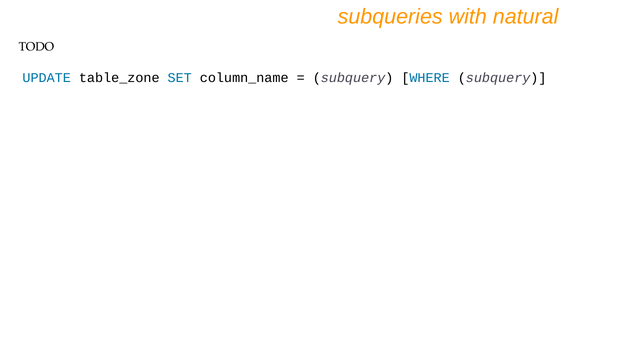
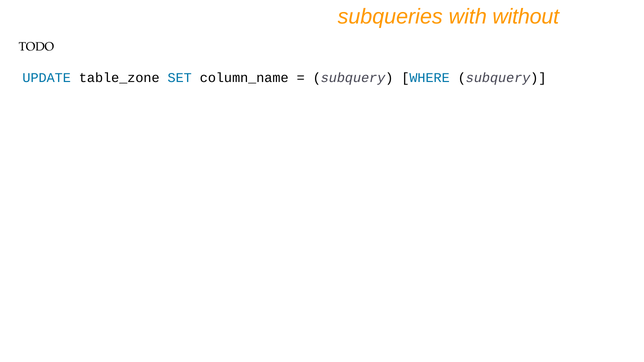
natural: natural -> without
